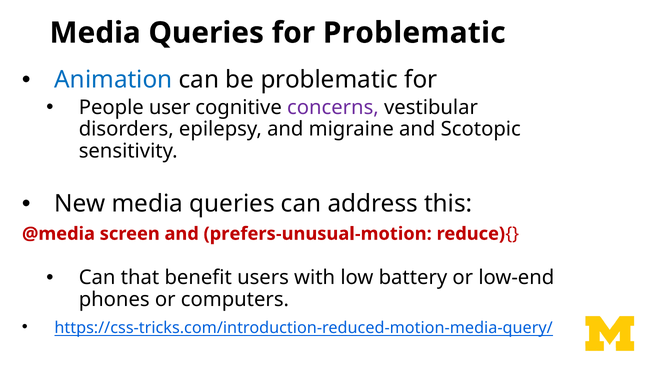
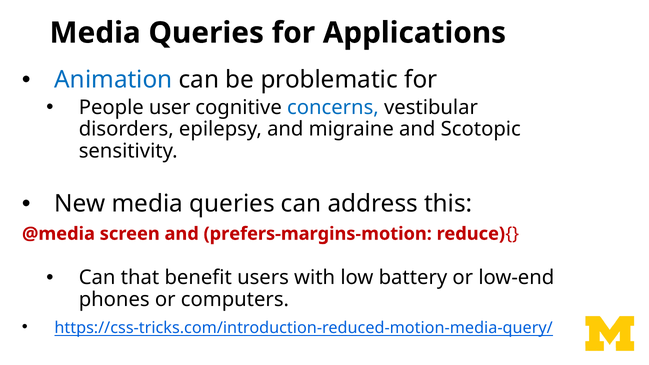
for Problematic: Problematic -> Applications
concerns colour: purple -> blue
prefers-unusual-motion: prefers-unusual-motion -> prefers-margins-motion
